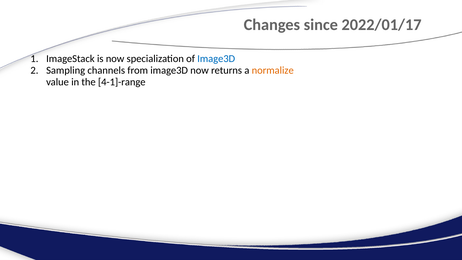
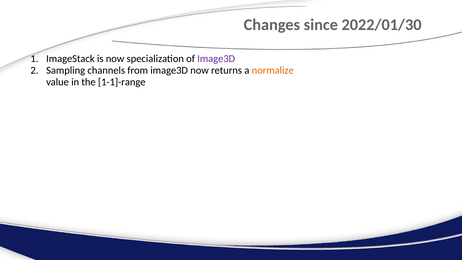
2022/01/17: 2022/01/17 -> 2022/01/30
Image3D at (216, 59) colour: blue -> purple
4-1]-range: 4-1]-range -> 1-1]-range
